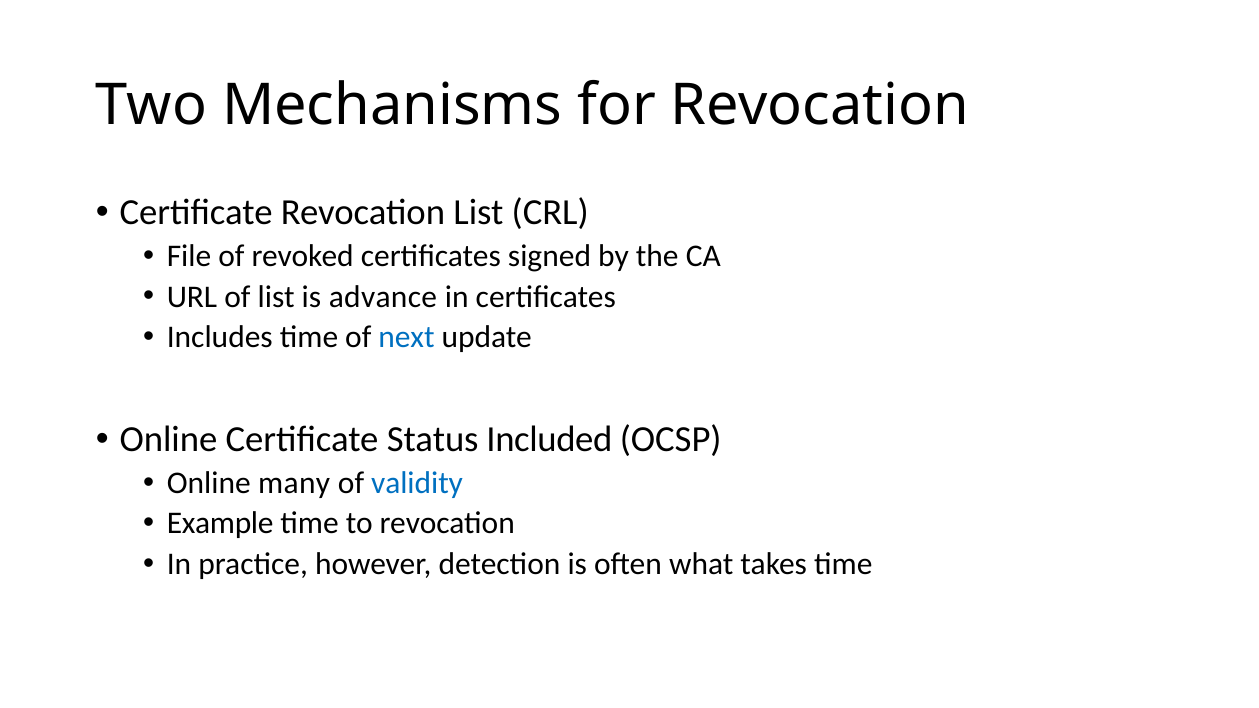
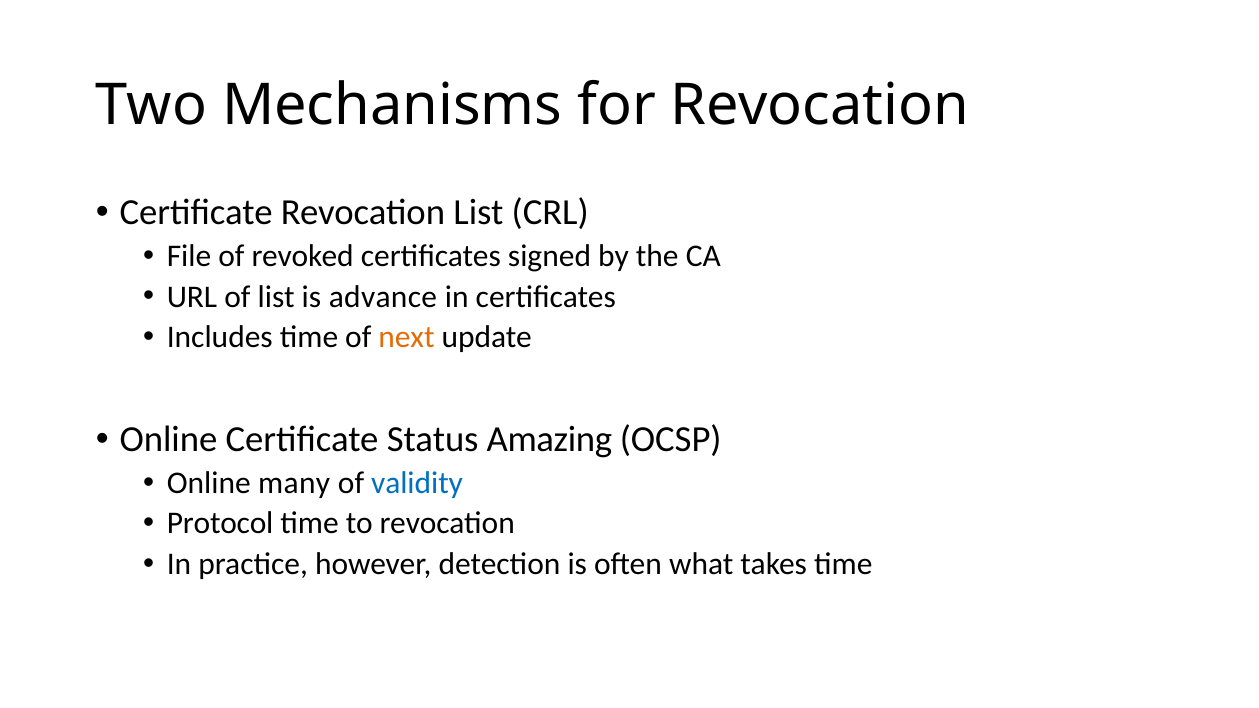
next colour: blue -> orange
Included: Included -> Amazing
Example: Example -> Protocol
